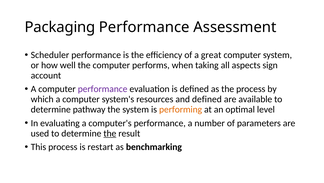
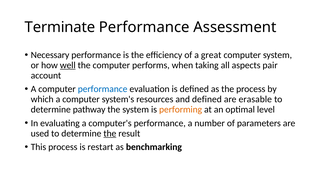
Packaging: Packaging -> Terminate
Scheduler: Scheduler -> Necessary
well underline: none -> present
sign: sign -> pair
performance at (103, 89) colour: purple -> blue
available: available -> erasable
